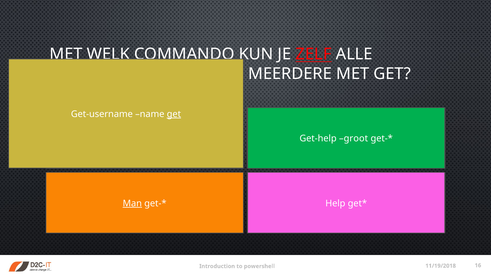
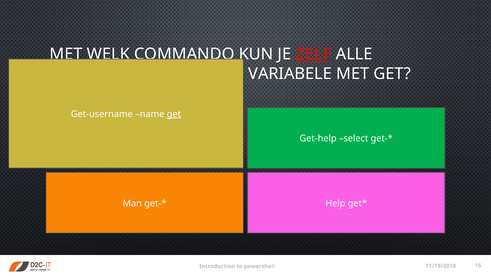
MEERDERE: MEERDERE -> VARIABELE
groot: groot -> select
Man underline: present -> none
